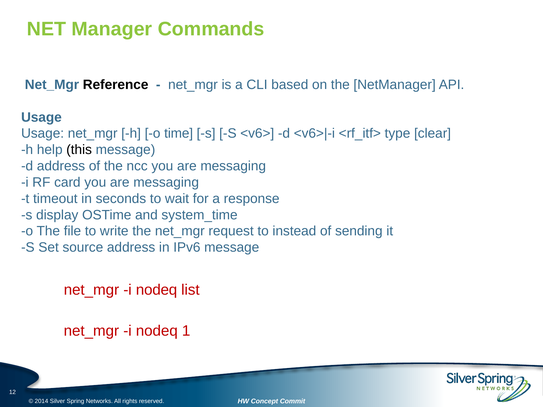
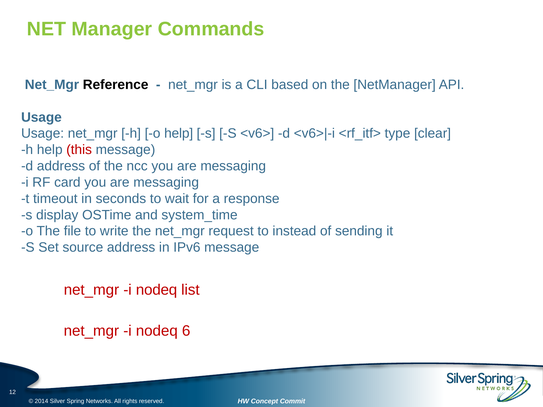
o time: time -> help
this colour: black -> red
1: 1 -> 6
